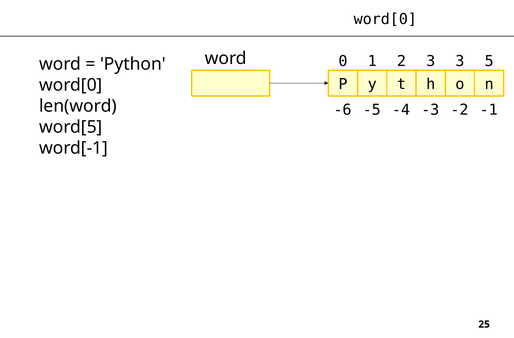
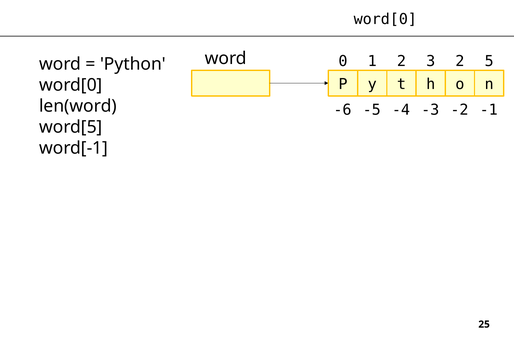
3 3: 3 -> 2
